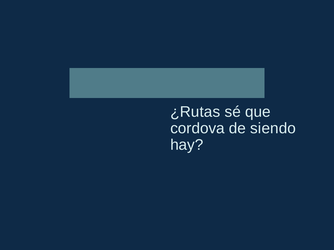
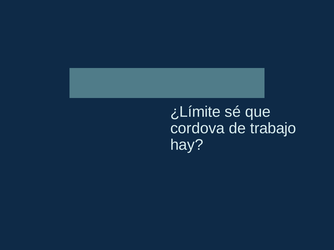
¿Rutas: ¿Rutas -> ¿Límite
siendo: siendo -> trabajo
